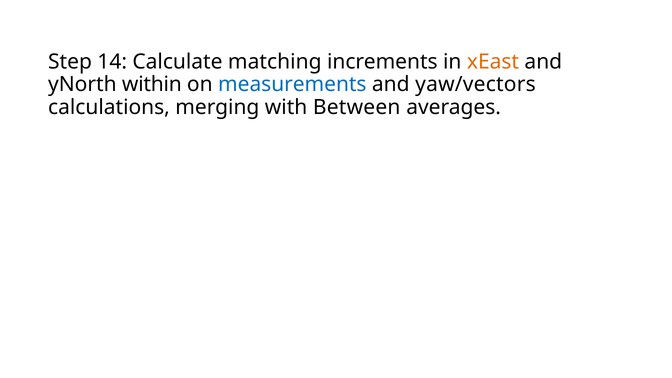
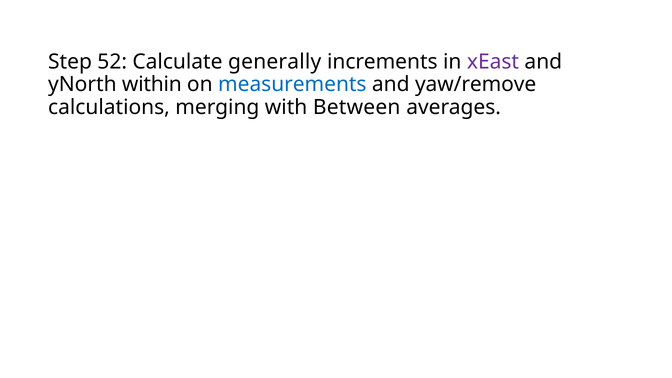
14: 14 -> 52
matching: matching -> generally
xEast colour: orange -> purple
yaw/vectors: yaw/vectors -> yaw/remove
